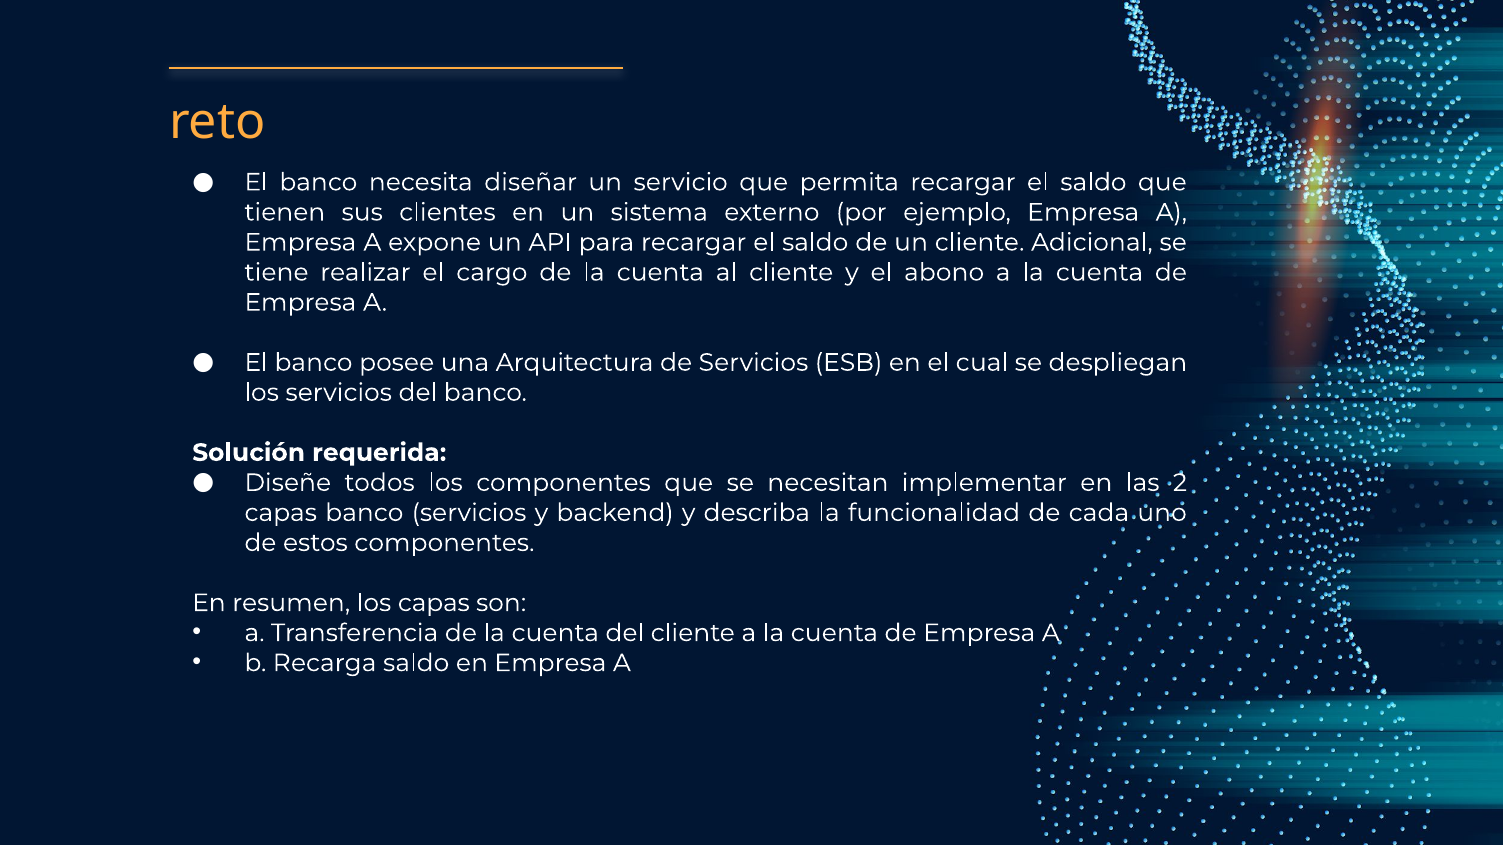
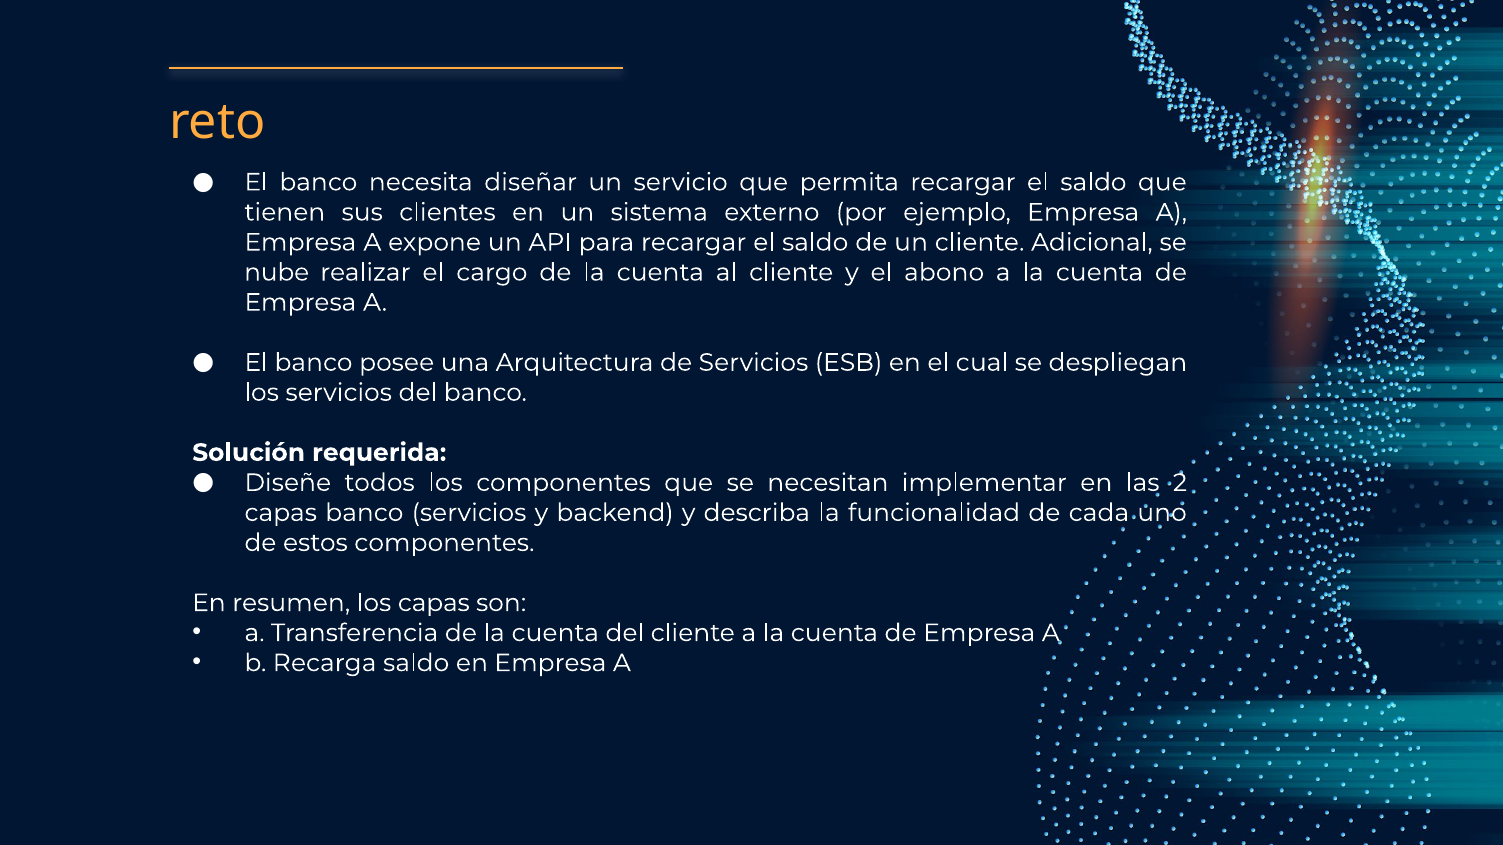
tiene: tiene -> nube
